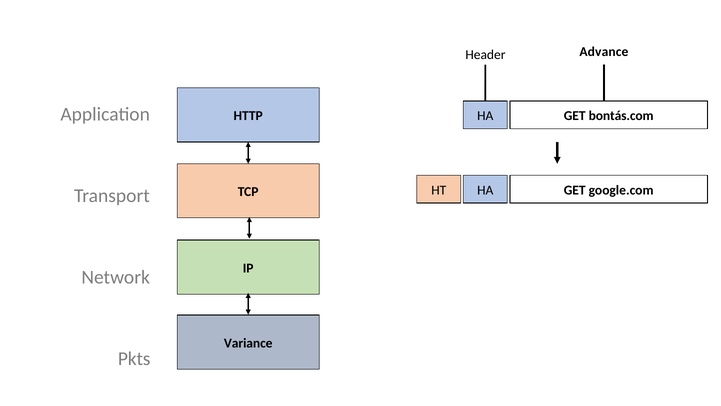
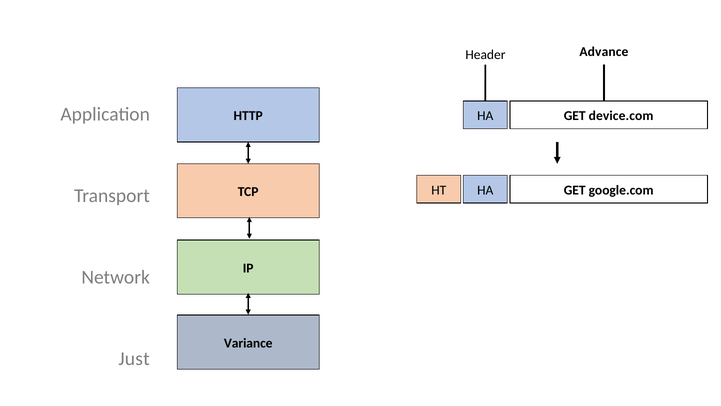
bontás.com: bontás.com -> device.com
Pkts: Pkts -> Just
